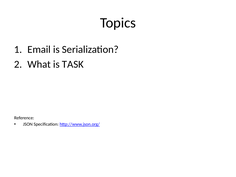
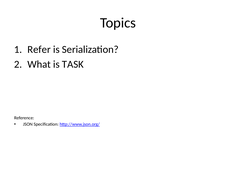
Email: Email -> Refer
